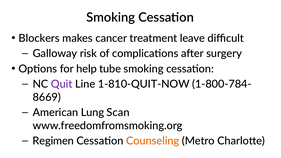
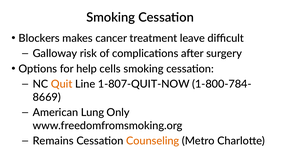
tube: tube -> cells
Quit colour: purple -> orange
1-810-QUIT-NOW: 1-810-QUIT-NOW -> 1-807-QUIT-NOW
Scan: Scan -> Only
Regimen: Regimen -> Remains
